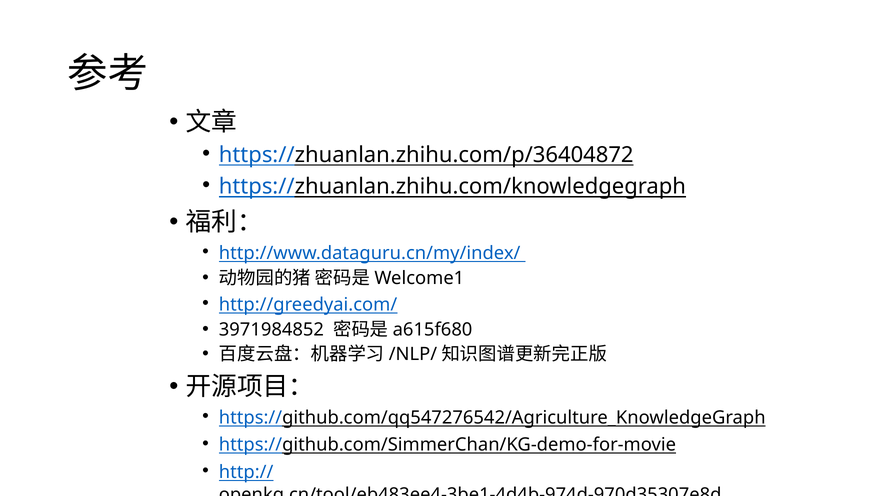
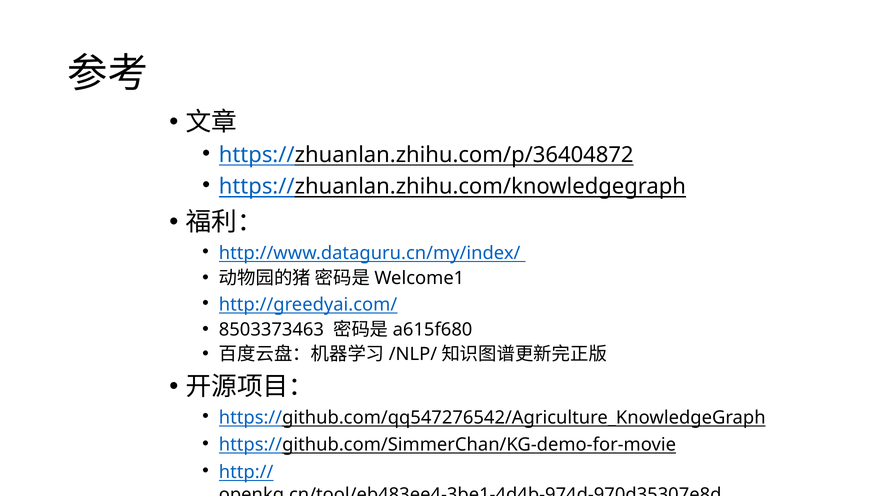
3971984852: 3971984852 -> 8503373463
